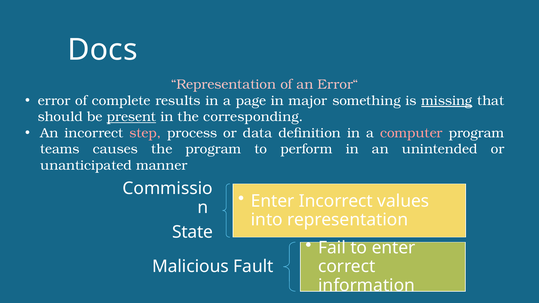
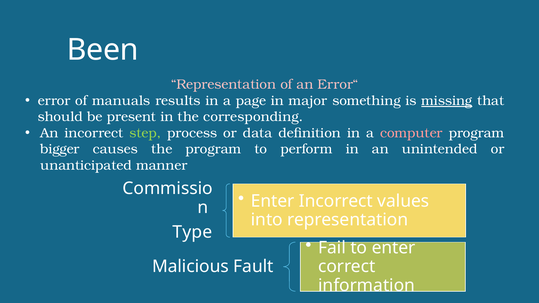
Docs: Docs -> Been
complete: complete -> manuals
present underline: present -> none
step colour: pink -> light green
teams: teams -> bigger
State: State -> Type
